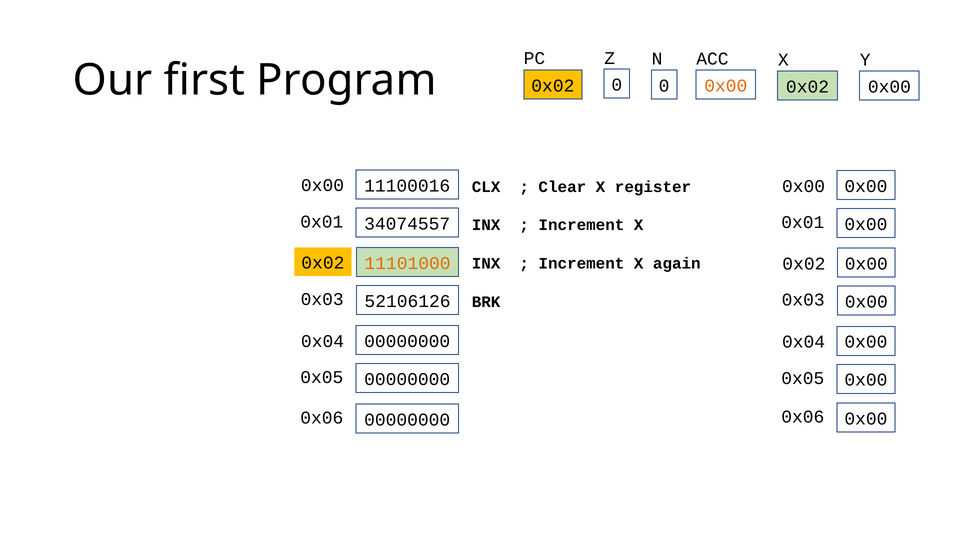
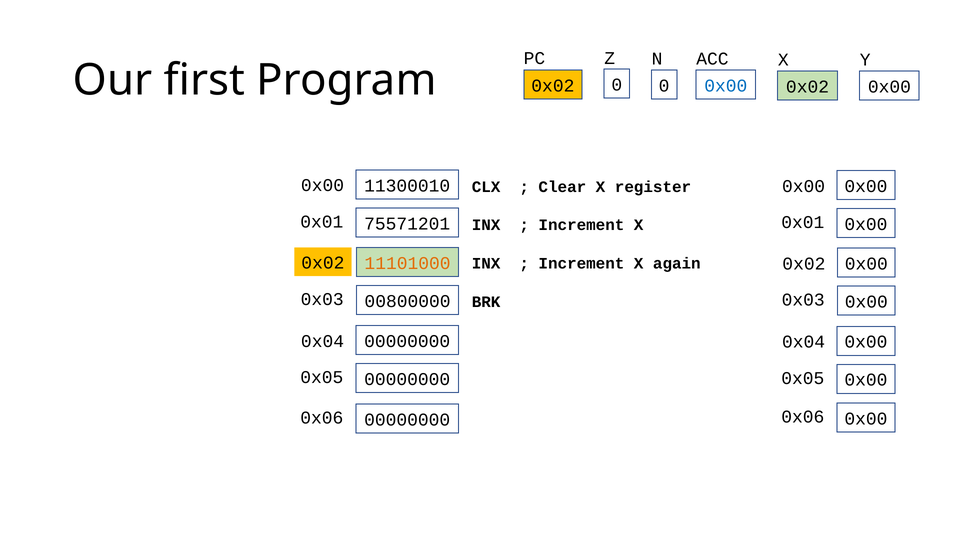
0x00 at (726, 86) colour: orange -> blue
11100016: 11100016 -> 11300010
34074557: 34074557 -> 75571201
52106126: 52106126 -> 00800000
